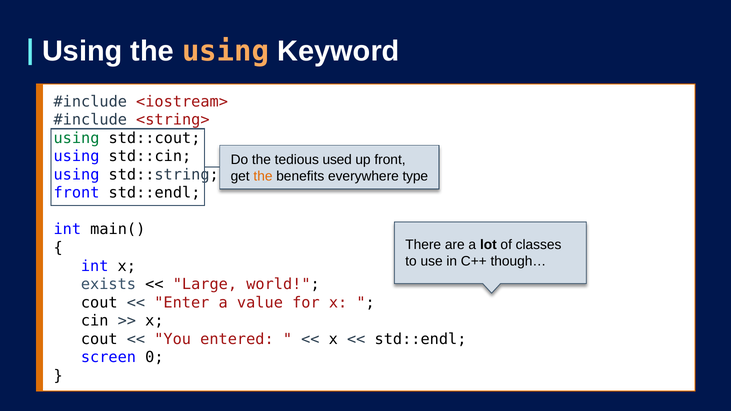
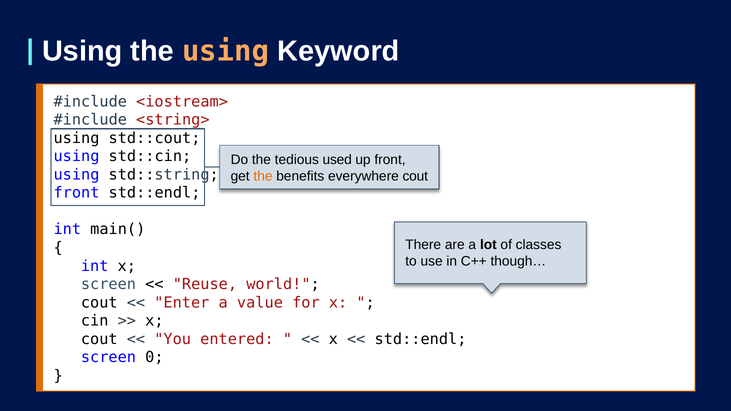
using at (76, 138) colour: green -> black
everywhere type: type -> cout
exists at (108, 284): exists -> screen
Large: Large -> Reuse
